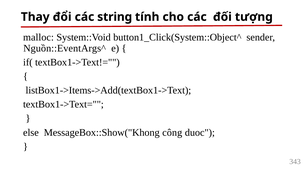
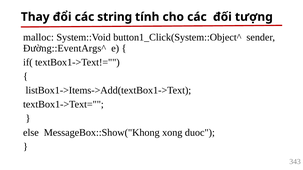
Nguồn::EventArgs^: Nguồn::EventArgs^ -> Đường::EventArgs^
công: công -> xong
